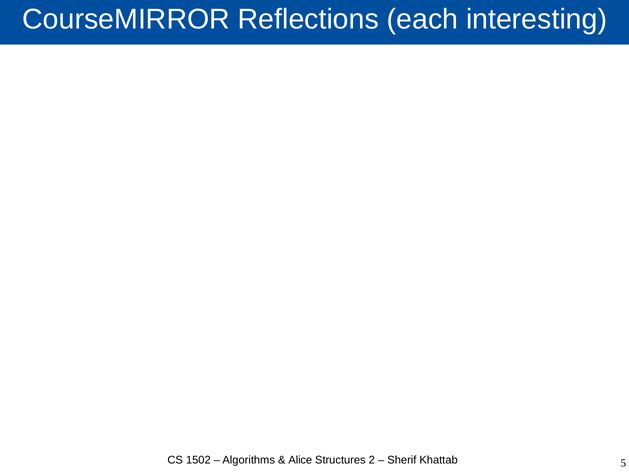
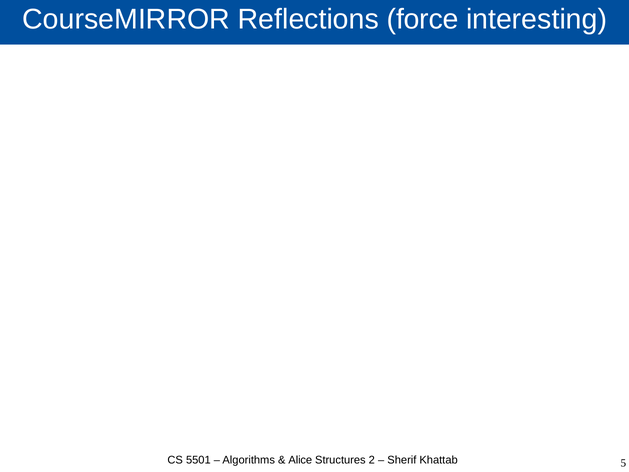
each: each -> force
1502: 1502 -> 5501
